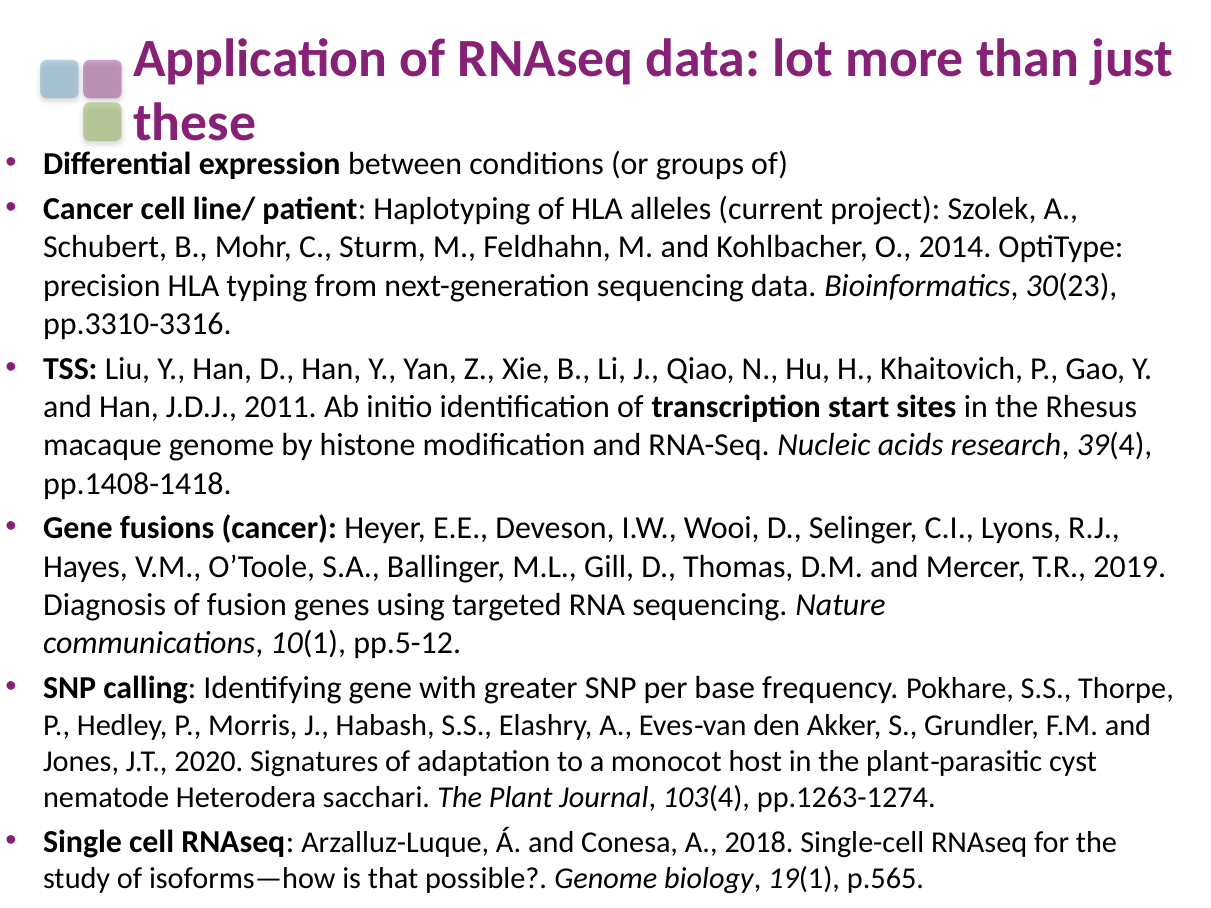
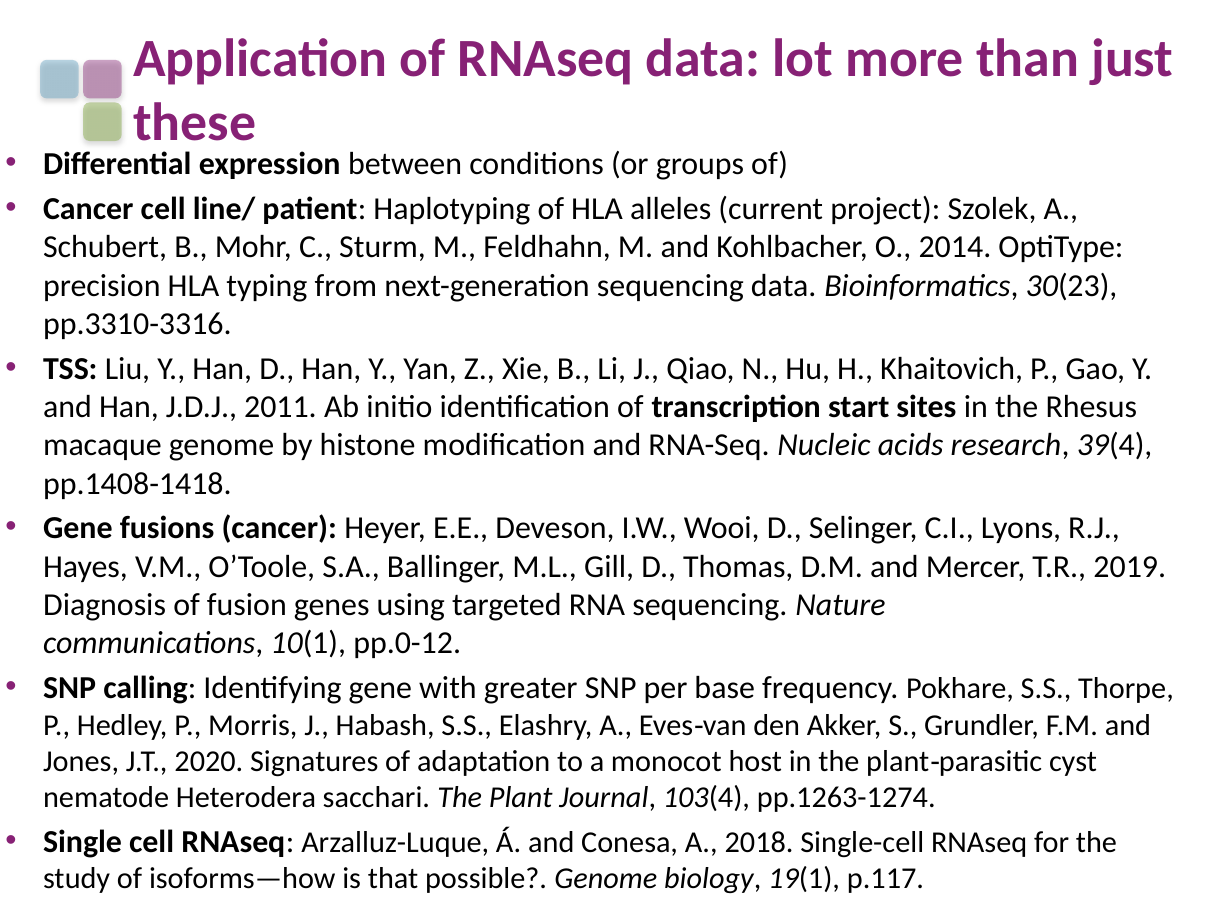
pp.5-12: pp.5-12 -> pp.0-12
p.565: p.565 -> p.117
